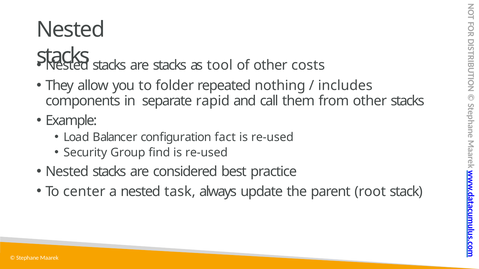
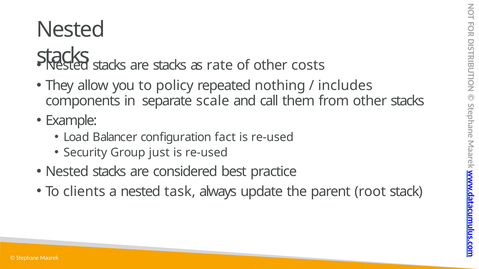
tool: tool -> rate
folder: folder -> policy
rapid: rapid -> scale
find: find -> just
center: center -> clients
